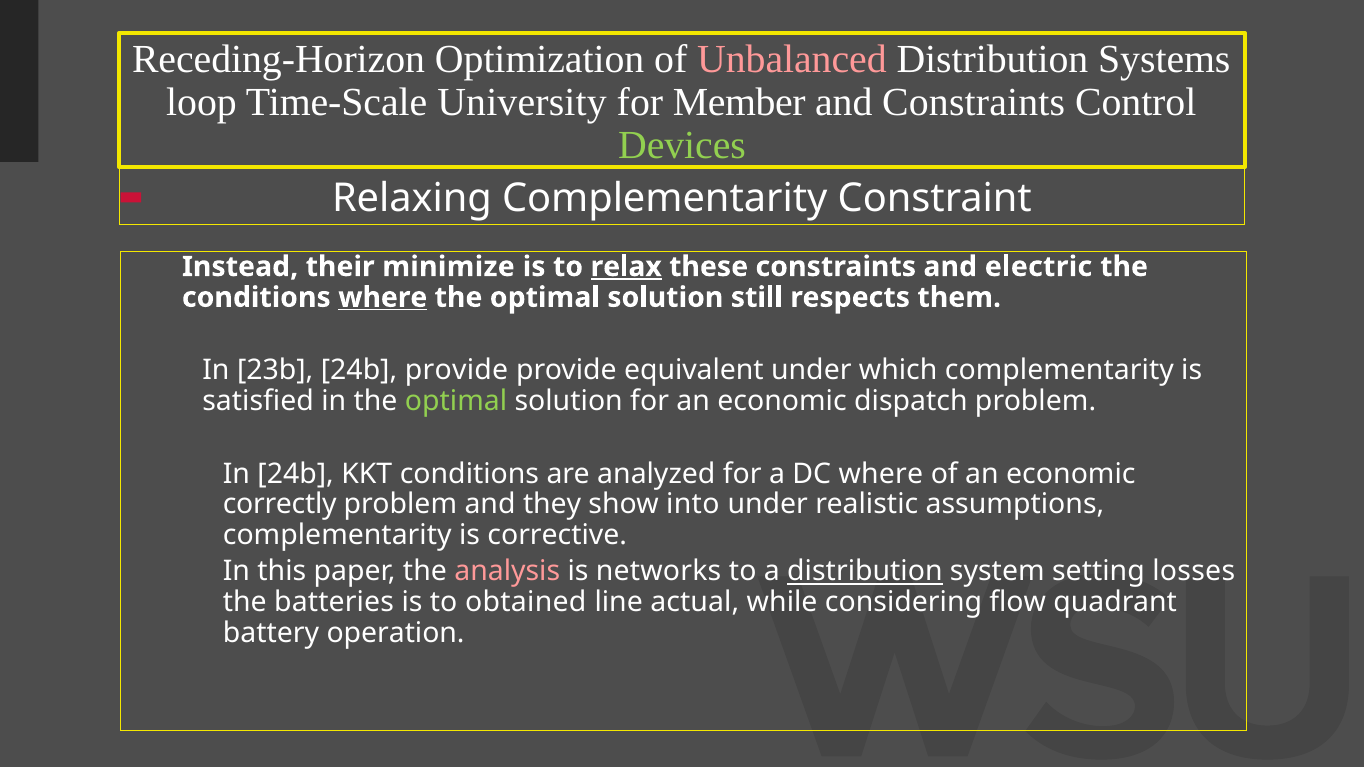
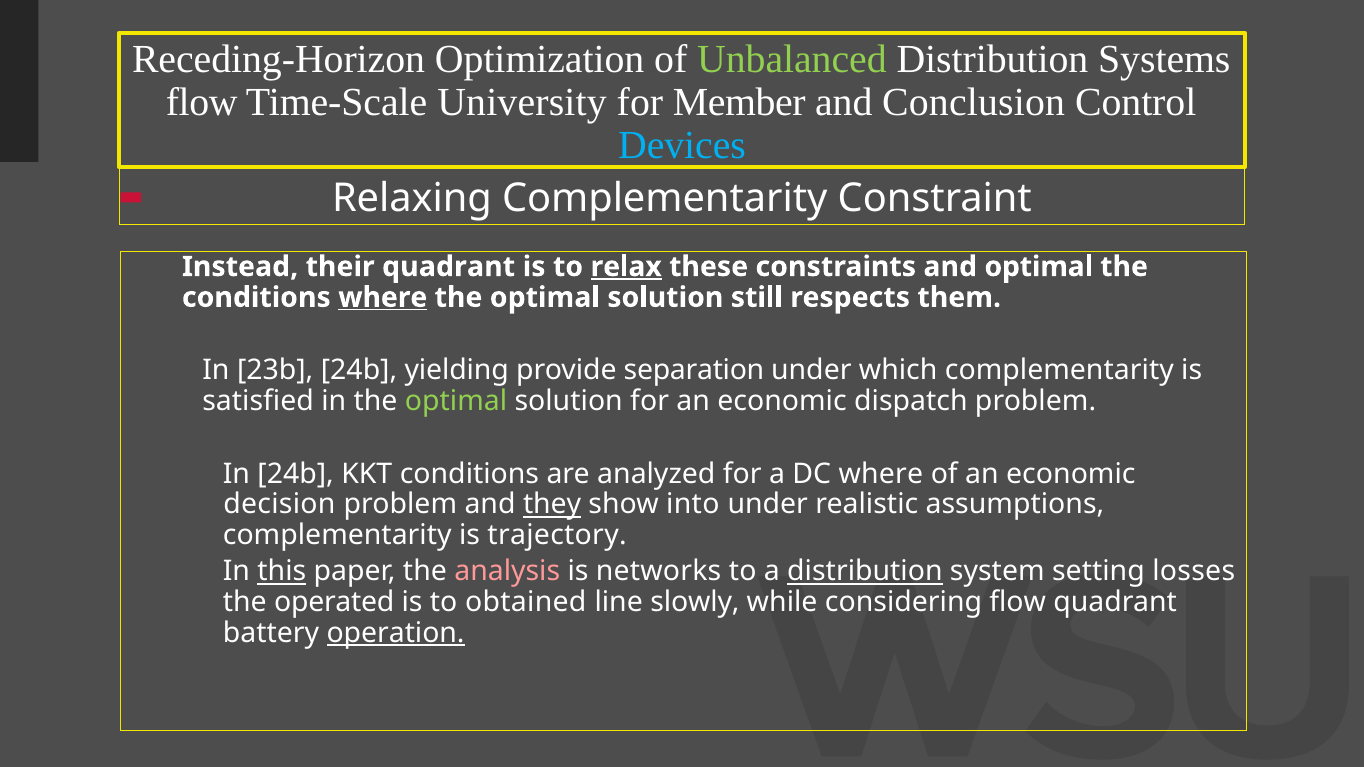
Unbalanced colour: pink -> light green
loop at (201, 102): loop -> flow
and Constraints: Constraints -> Conclusion
Devices colour: light green -> light blue
their minimize: minimize -> quadrant
and electric: electric -> optimal
24b provide: provide -> yielding
equivalent: equivalent -> separation
correctly: correctly -> decision
they underline: none -> present
corrective: corrective -> trajectory
this underline: none -> present
batteries: batteries -> operated
actual: actual -> slowly
operation underline: none -> present
